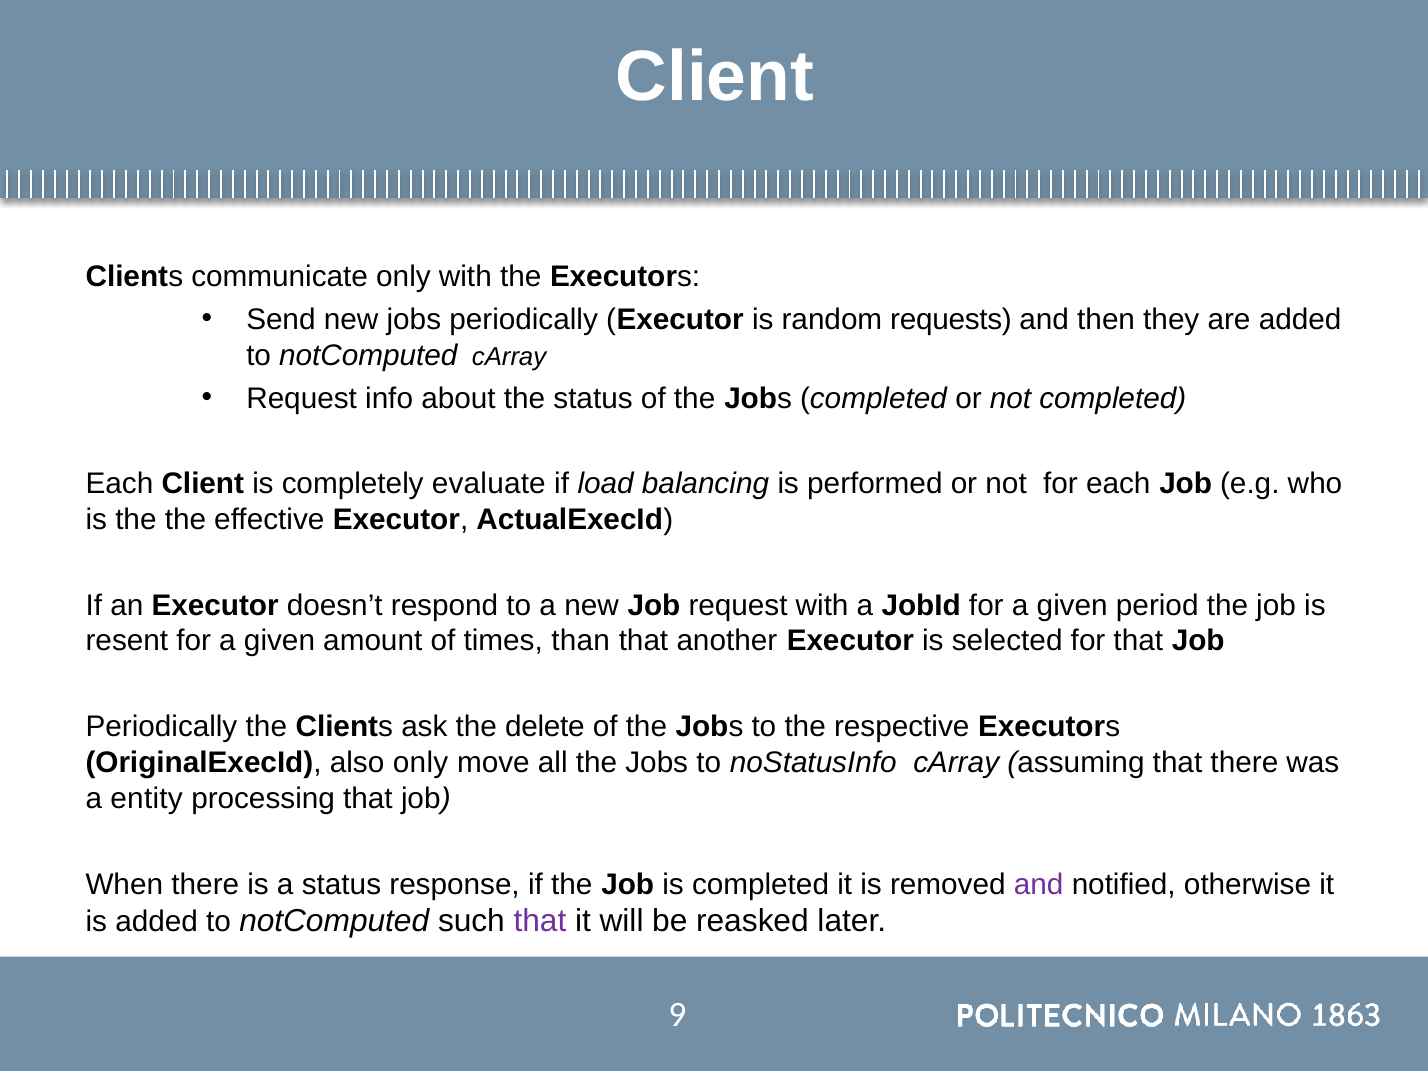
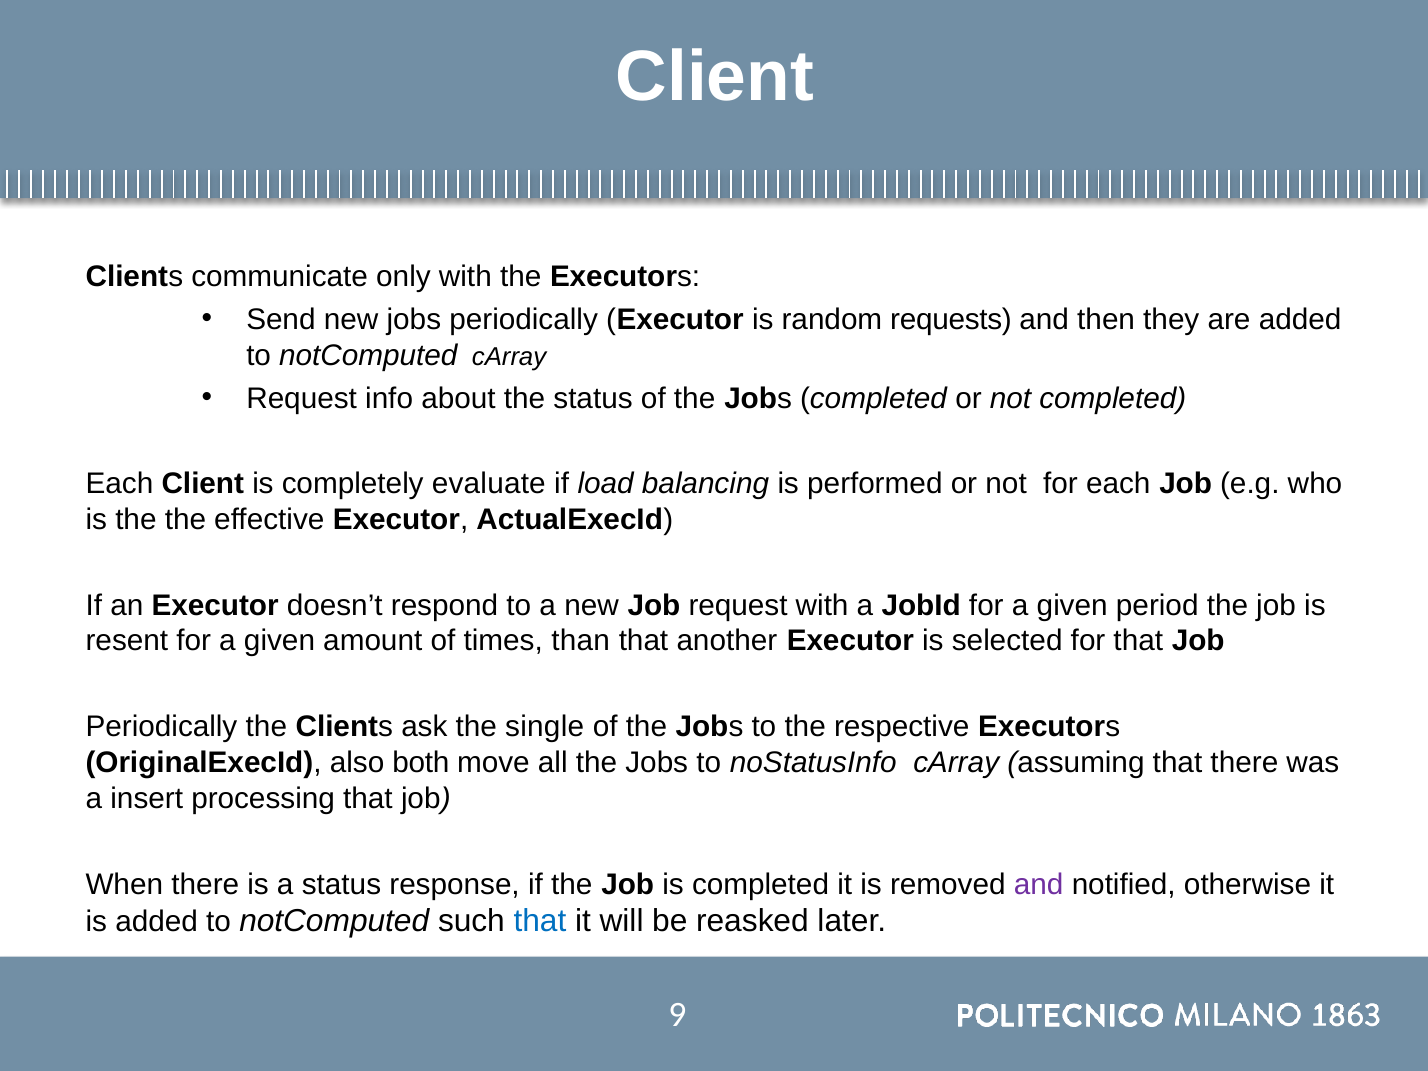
delete: delete -> single
also only: only -> both
entity: entity -> insert
that at (540, 921) colour: purple -> blue
